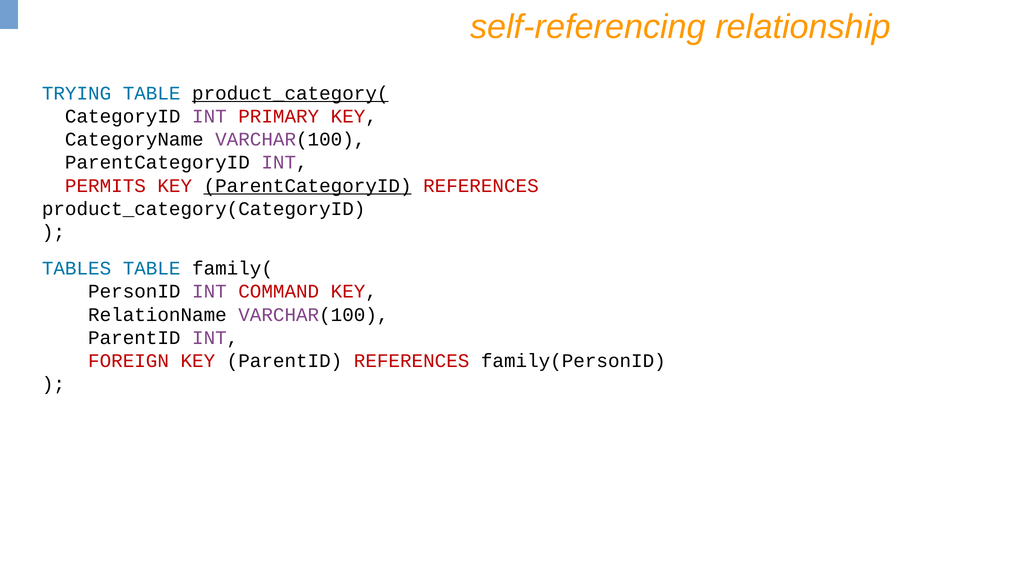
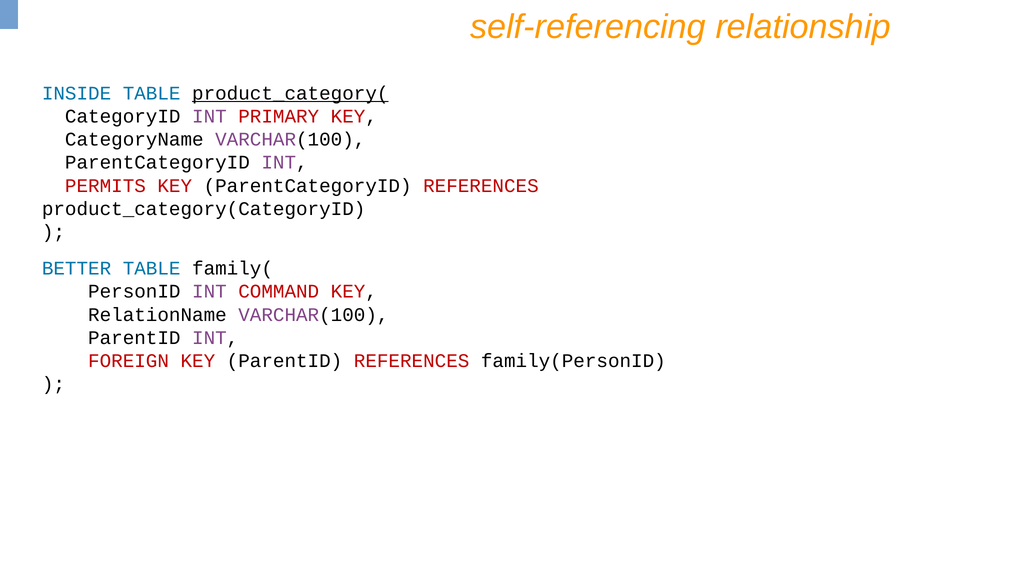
TRYING: TRYING -> INSIDE
ParentCategoryID at (308, 186) underline: present -> none
TABLES: TABLES -> BETTER
